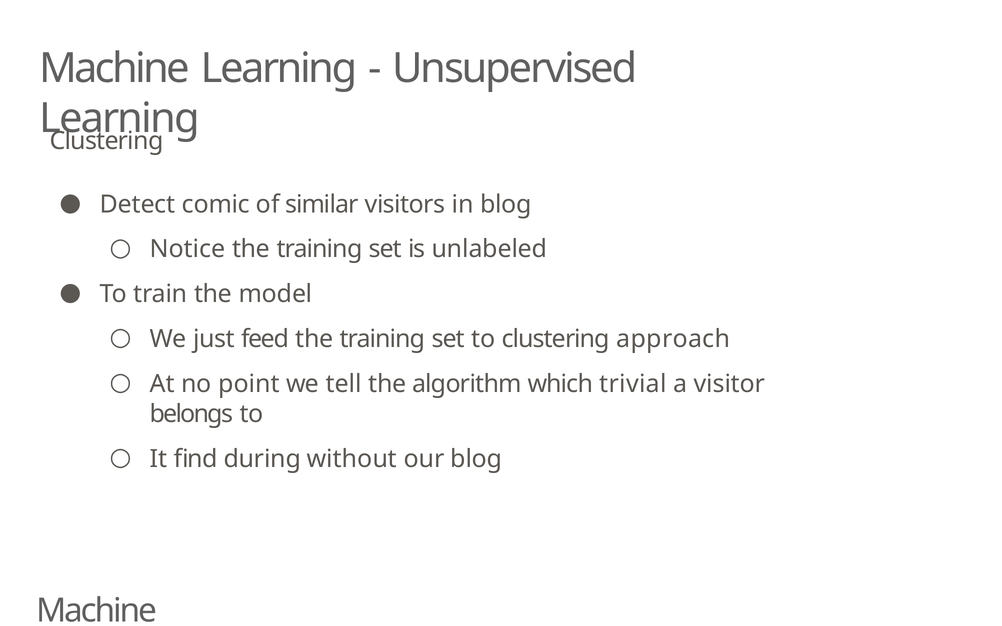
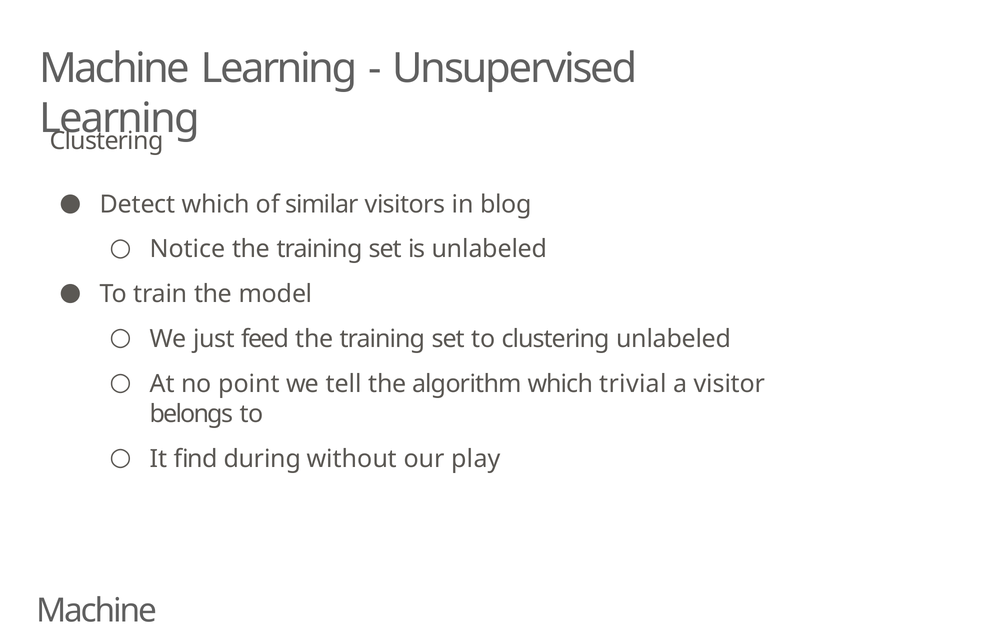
Detect comic: comic -> which
clustering approach: approach -> unlabeled
our blog: blog -> play
